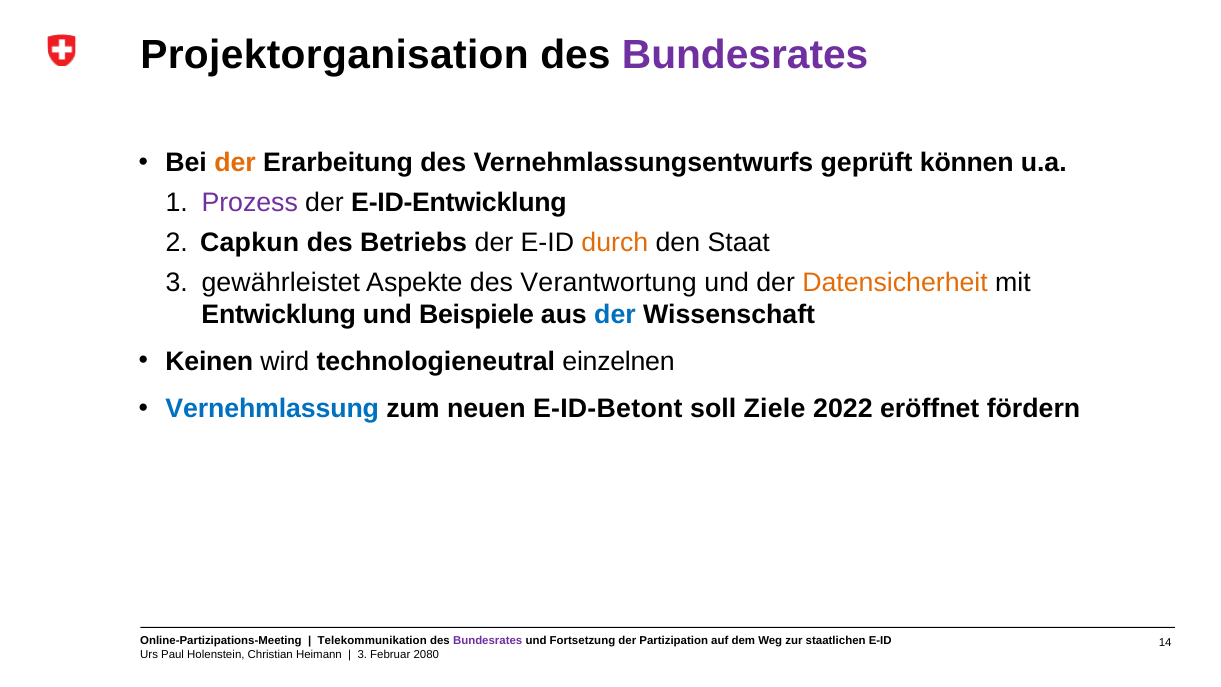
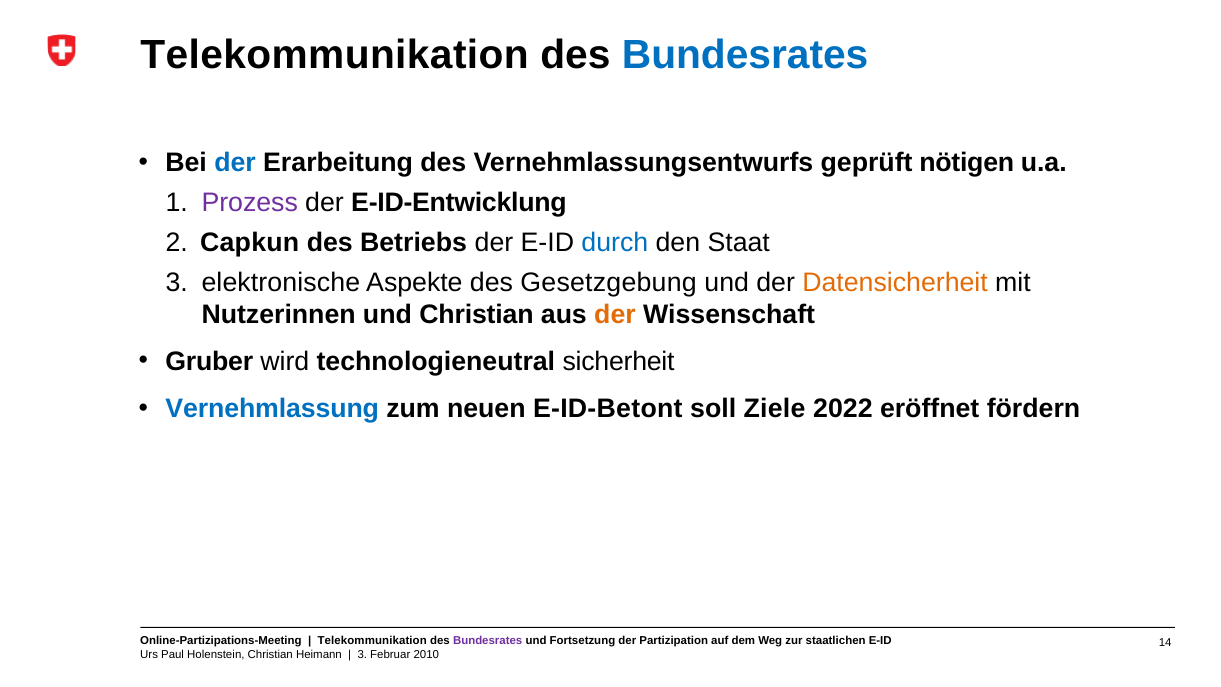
Projektorganisation at (335, 55): Projektorganisation -> Telekommunikation
Bundesrates at (745, 55) colour: purple -> blue
der at (235, 163) colour: orange -> blue
können: können -> nötigen
durch colour: orange -> blue
gewährleistet: gewährleistet -> elektronische
Verantwortung: Verantwortung -> Gesetzgebung
Entwicklung: Entwicklung -> Nutzerinnen
und Beispiele: Beispiele -> Christian
der at (615, 314) colour: blue -> orange
Keinen: Keinen -> Gruber
einzelnen: einzelnen -> sicherheit
2080: 2080 -> 2010
